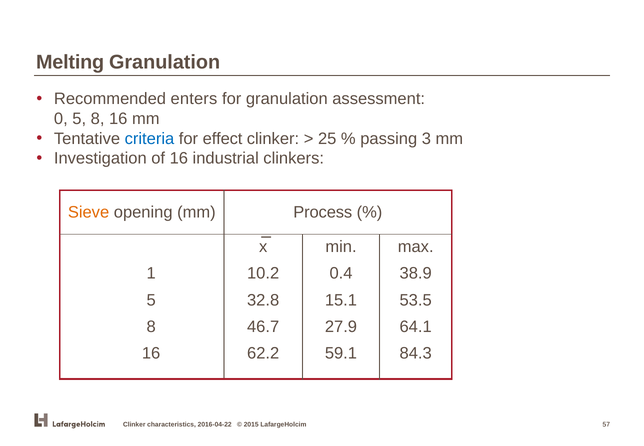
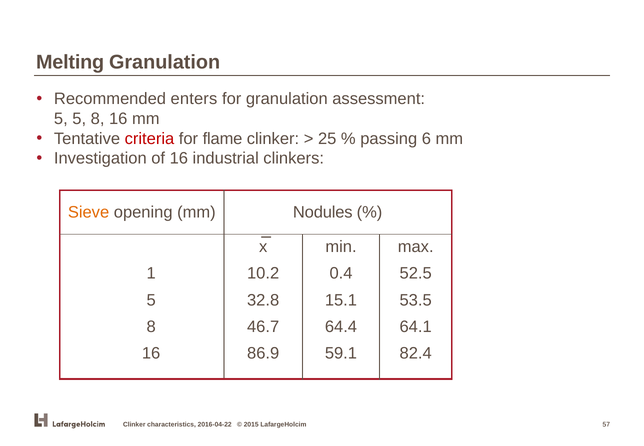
0 at (61, 119): 0 -> 5
criteria colour: blue -> red
effect: effect -> flame
3: 3 -> 6
Process: Process -> Nodules
38.9: 38.9 -> 52.5
27.9: 27.9 -> 64.4
62.2: 62.2 -> 86.9
84.3: 84.3 -> 82.4
